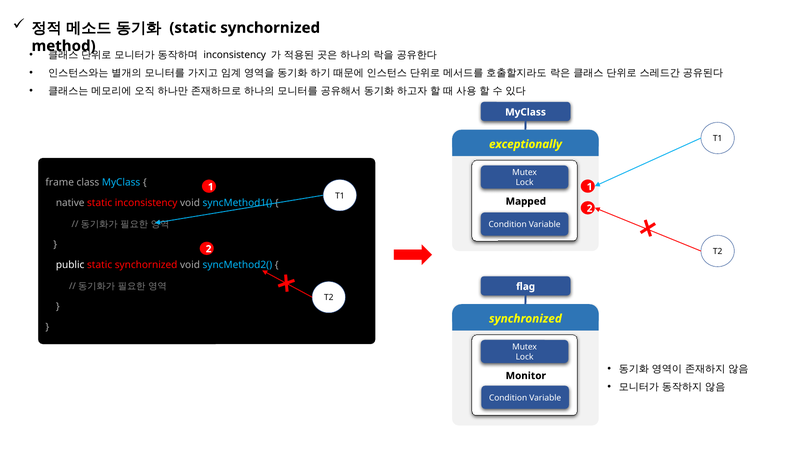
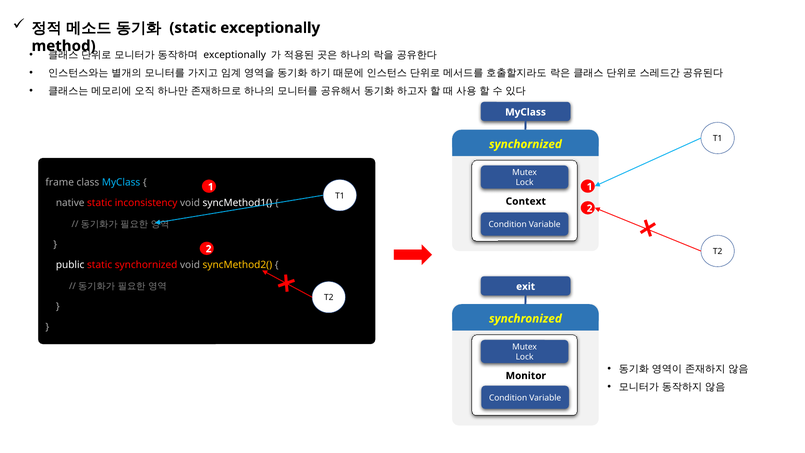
synchornized at (270, 28): synchornized -> exceptionally
inconsistency at (235, 55): inconsistency -> exceptionally
exceptionally at (525, 144): exceptionally -> synchornized
Mapped: Mapped -> Context
syncMethod1( colour: light blue -> white
syncMethod2( colour: light blue -> yellow
flag: flag -> exit
